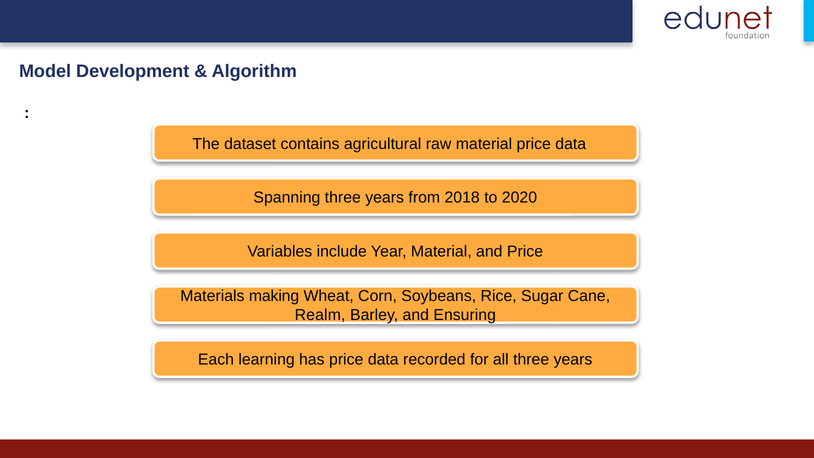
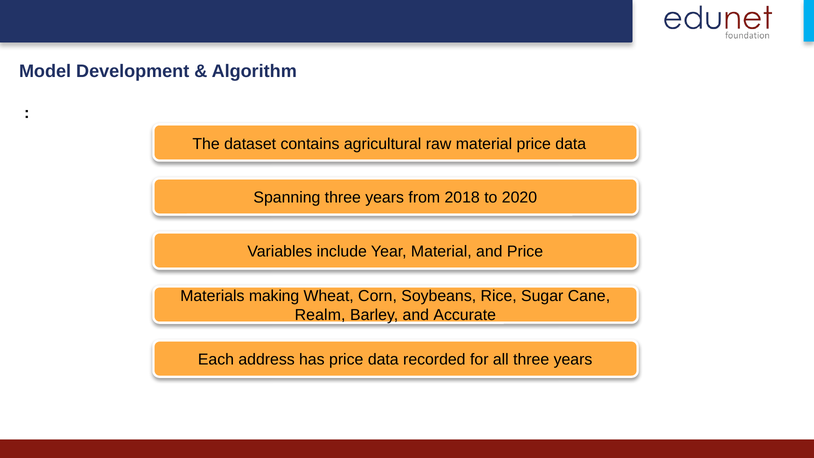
Ensuring: Ensuring -> Accurate
learning: learning -> address
